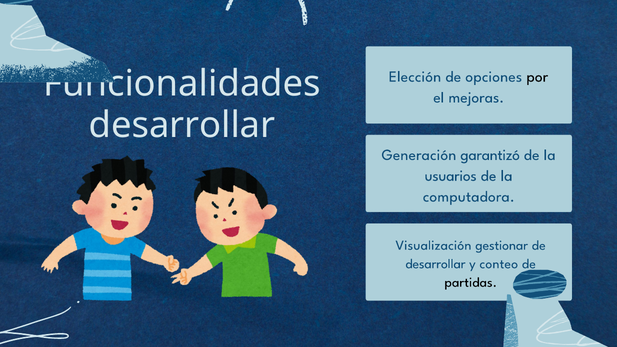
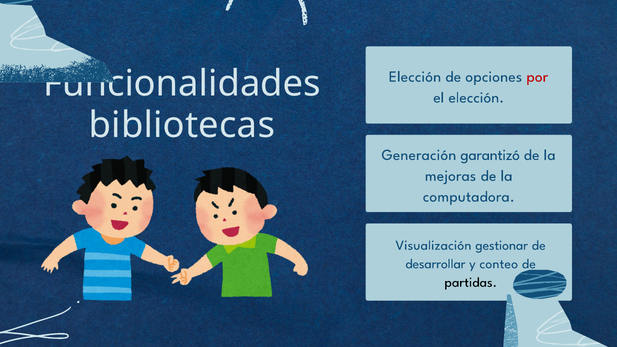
por colour: black -> red
el mejoras: mejoras -> elección
desarrollar at (182, 125): desarrollar -> bibliotecas
usuarios: usuarios -> mejoras
